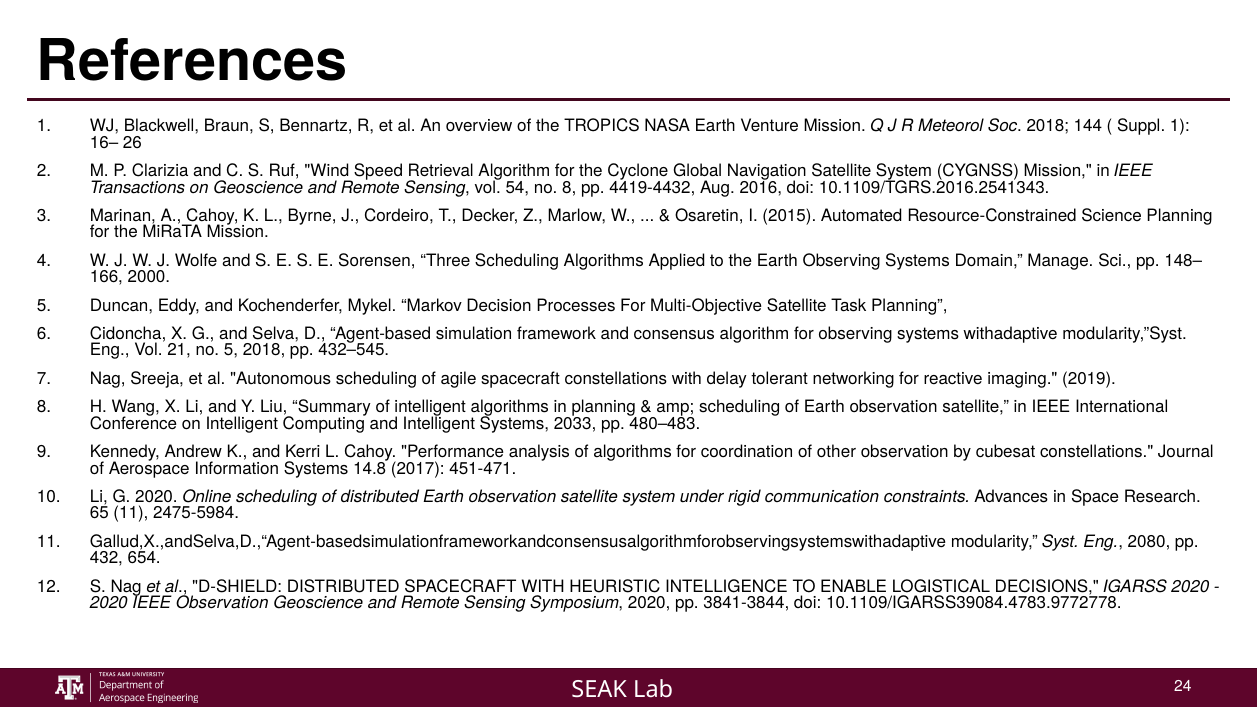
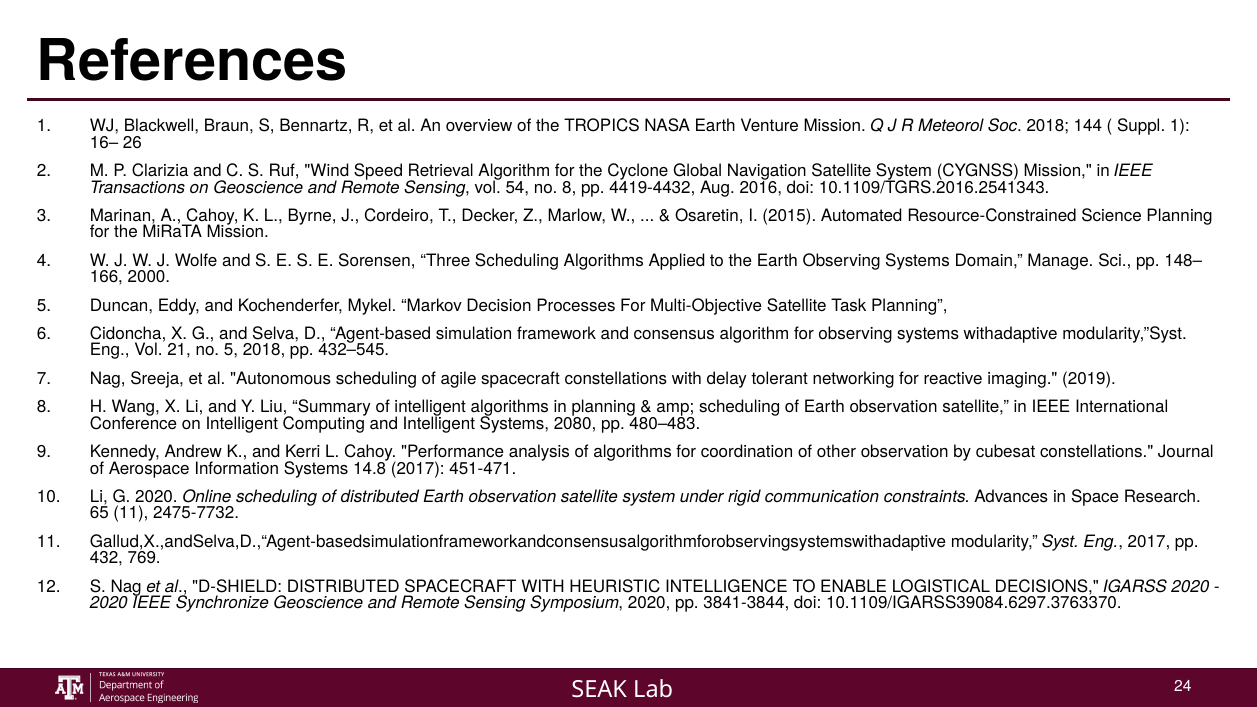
2033: 2033 -> 2080
2475-5984: 2475-5984 -> 2475-7732
Eng 2080: 2080 -> 2017
654: 654 -> 769
IEEE Observation: Observation -> Synchronize
10.1109/IGARSS39084.4783.9772778: 10.1109/IGARSS39084.4783.9772778 -> 10.1109/IGARSS39084.6297.3763370
